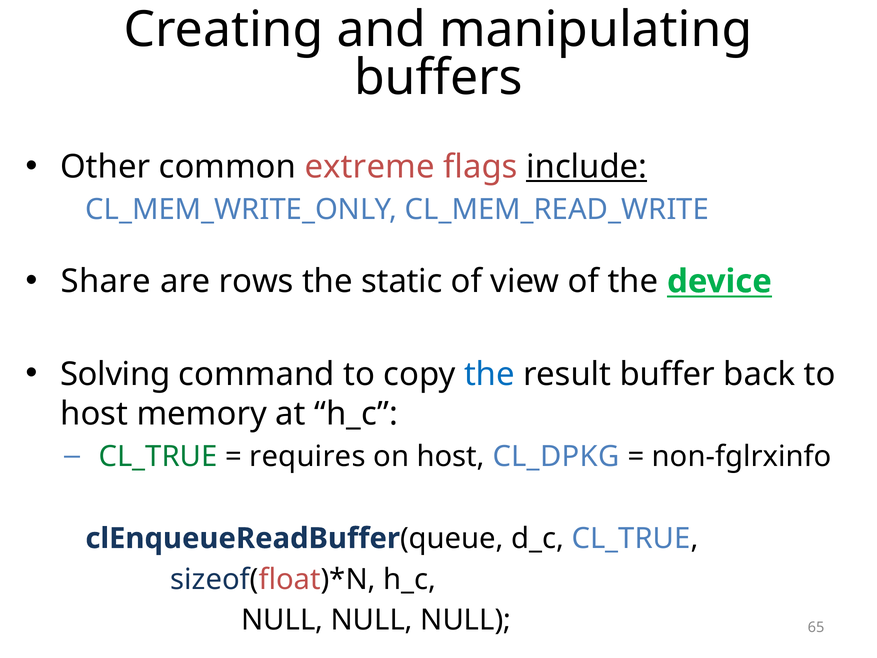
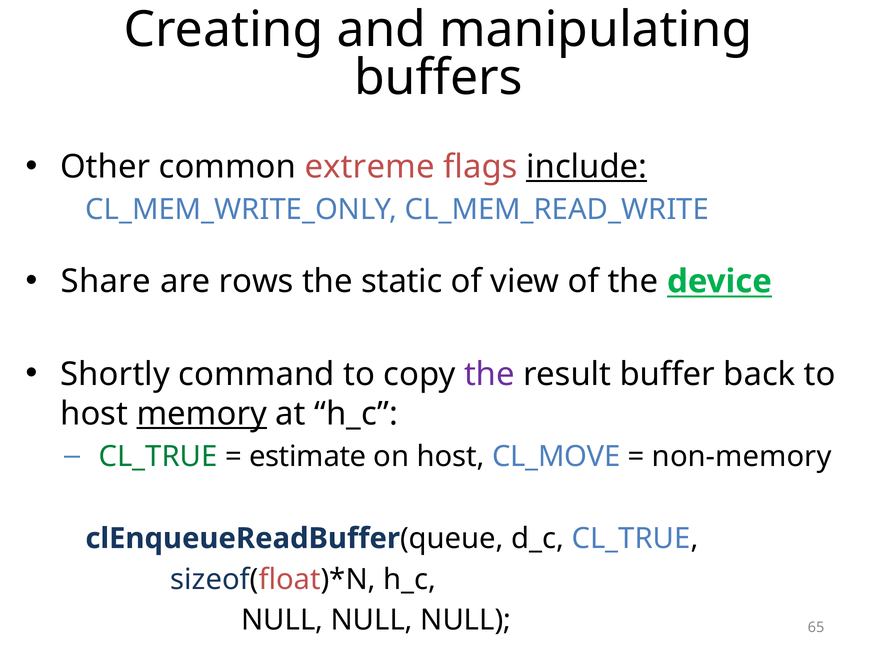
Solving: Solving -> Shortly
the at (489, 374) colour: blue -> purple
memory underline: none -> present
requires: requires -> estimate
CL_DPKG: CL_DPKG -> CL_MOVE
non-fglrxinfo: non-fglrxinfo -> non-memory
